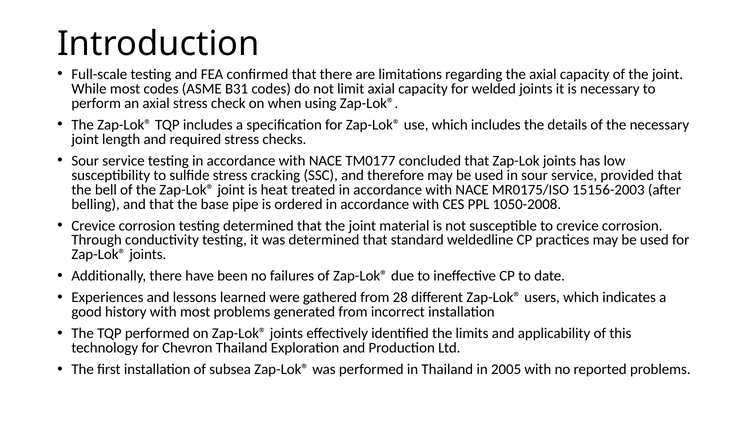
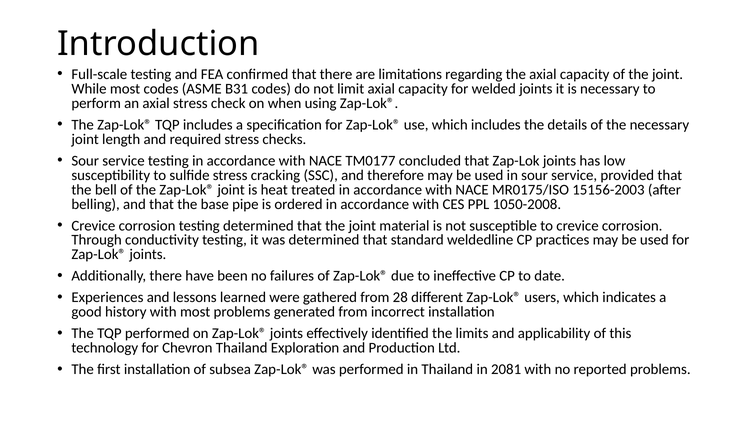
2005: 2005 -> 2081
